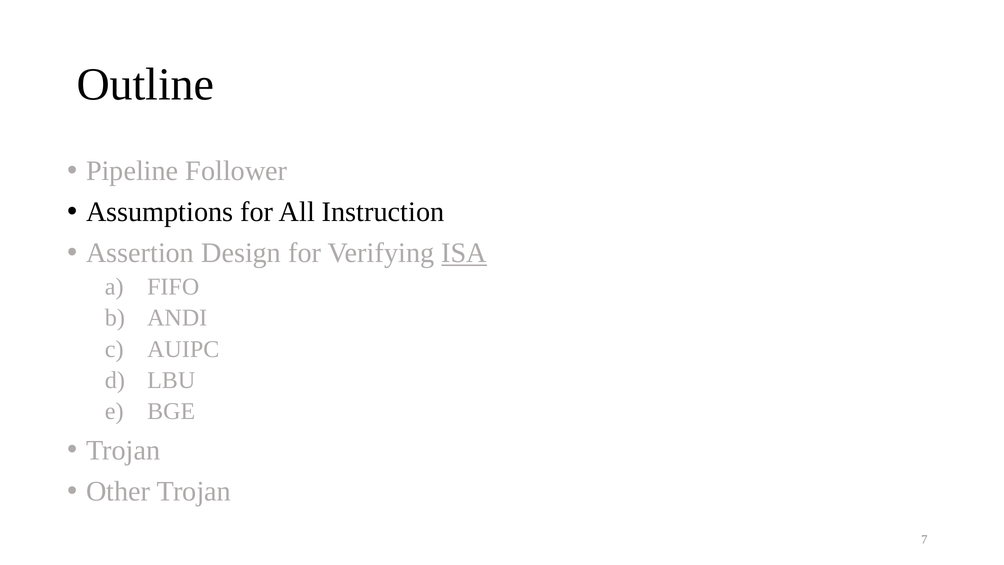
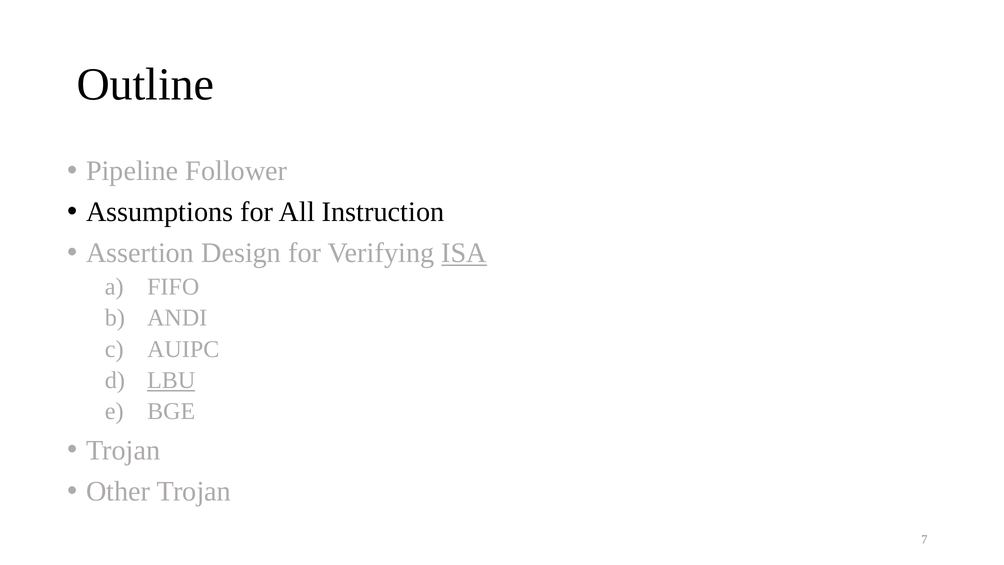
LBU underline: none -> present
